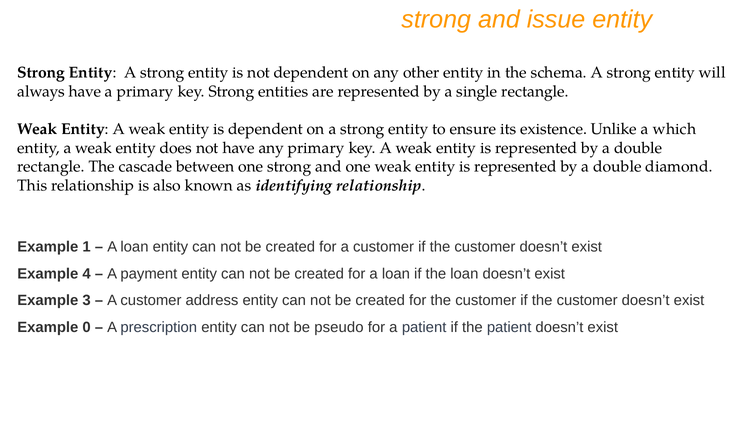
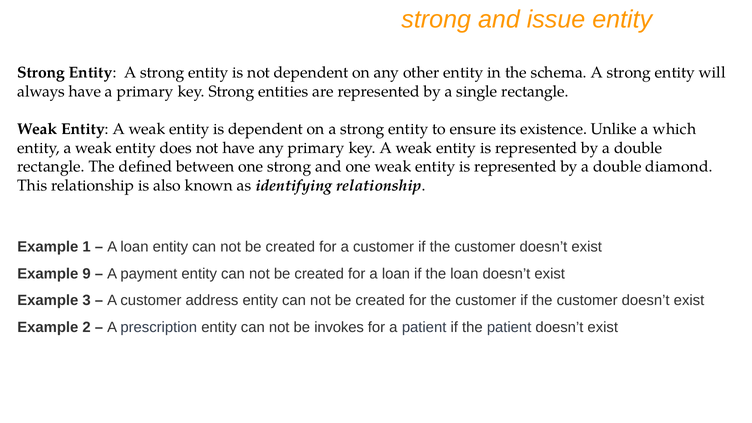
cascade: cascade -> defined
4: 4 -> 9
0: 0 -> 2
pseudo: pseudo -> invokes
